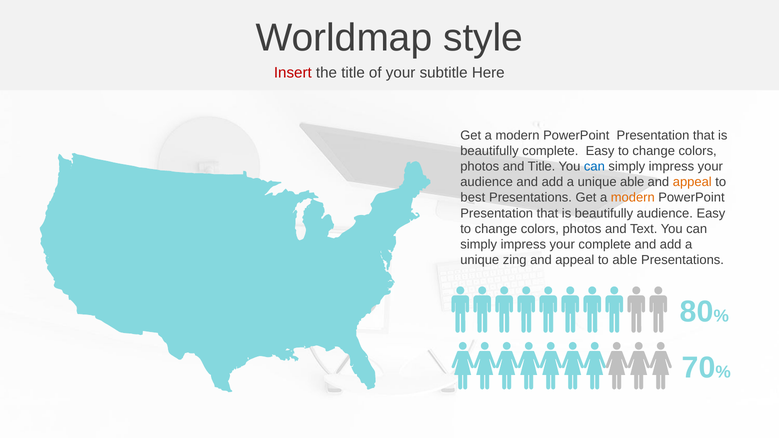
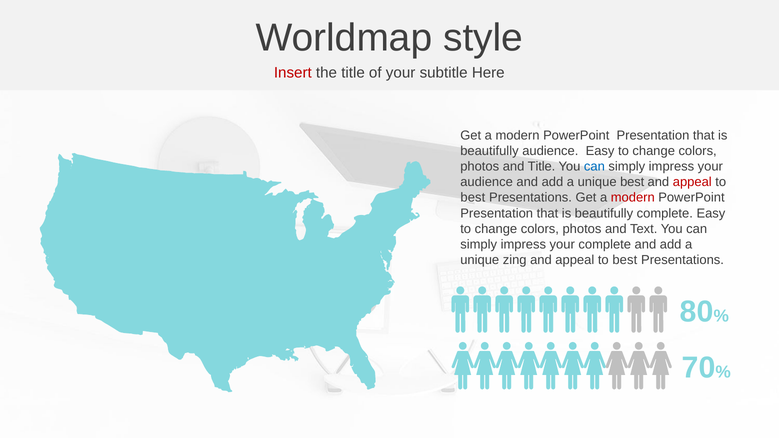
beautifully complete: complete -> audience
unique able: able -> best
appeal at (692, 182) colour: orange -> red
modern at (633, 198) colour: orange -> red
beautifully audience: audience -> complete
able at (625, 260): able -> best
